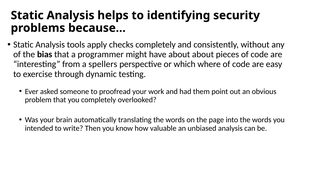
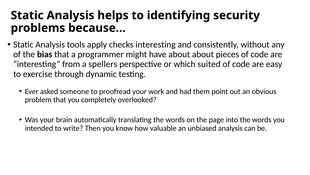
checks completely: completely -> interesting
where: where -> suited
